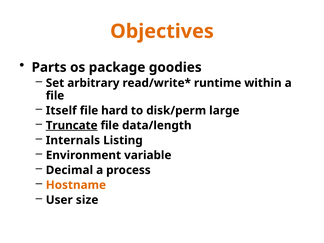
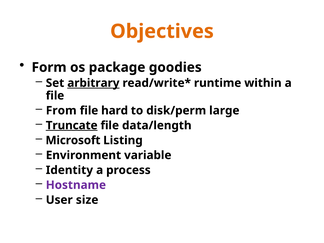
Parts: Parts -> Form
arbitrary underline: none -> present
Itself: Itself -> From
Internals: Internals -> Microsoft
Decimal: Decimal -> Identity
Hostname colour: orange -> purple
